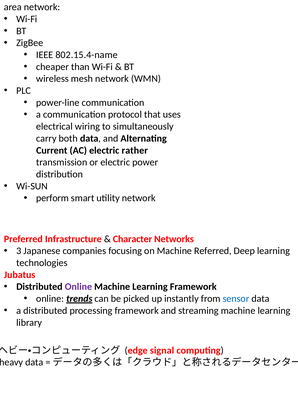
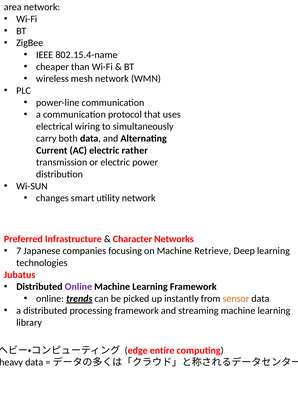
perform: perform -> changes
3: 3 -> 7
Referred: Referred -> Retrieve
sensor colour: blue -> orange
signal: signal -> entire
